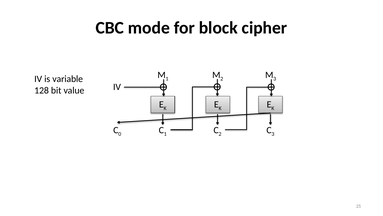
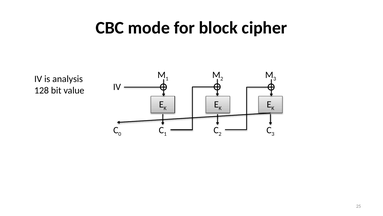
variable: variable -> analysis
